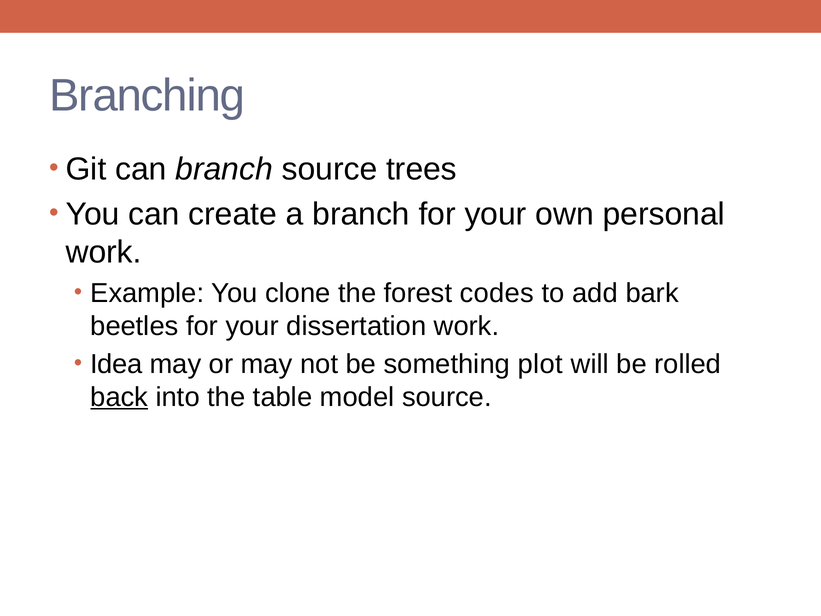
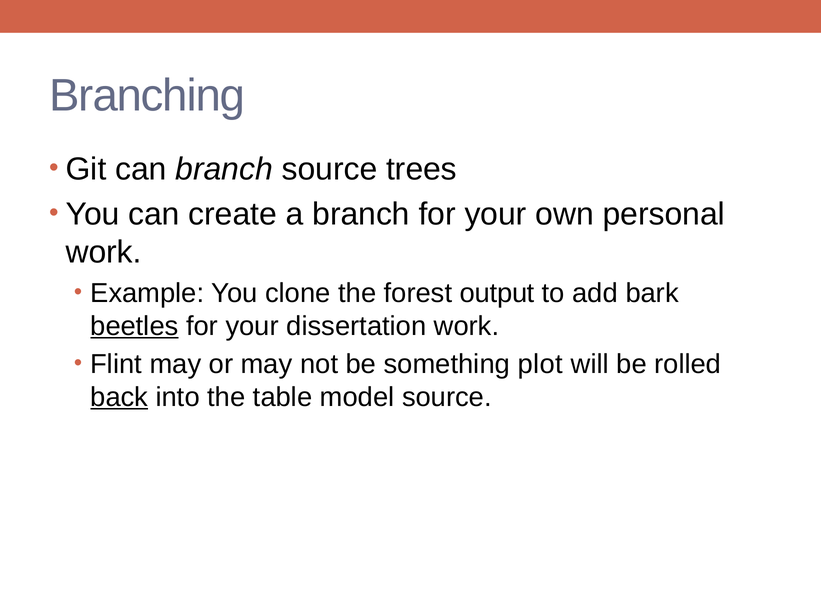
codes: codes -> output
beetles underline: none -> present
Idea: Idea -> Flint
